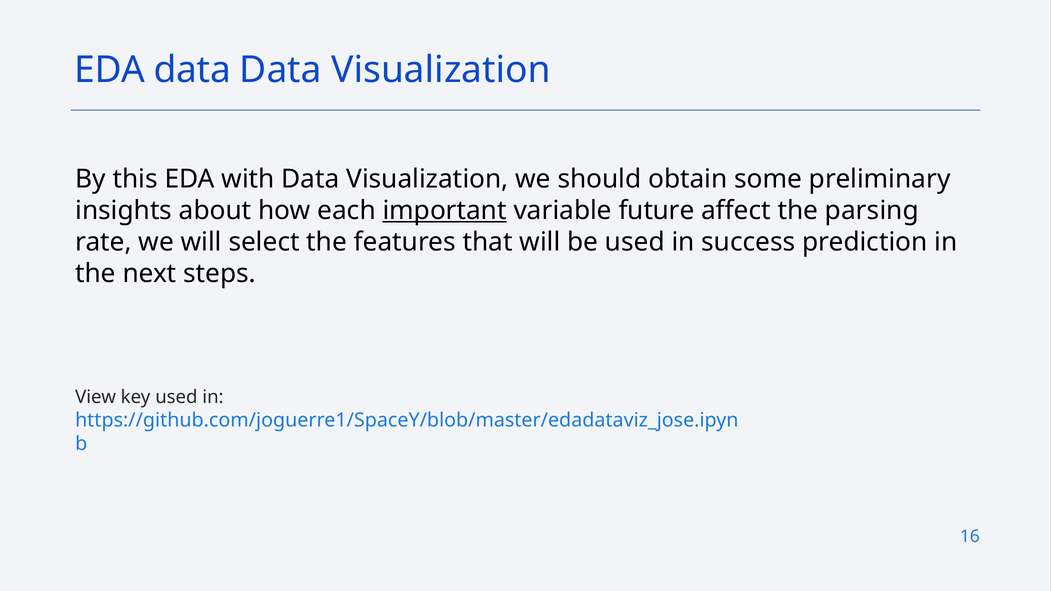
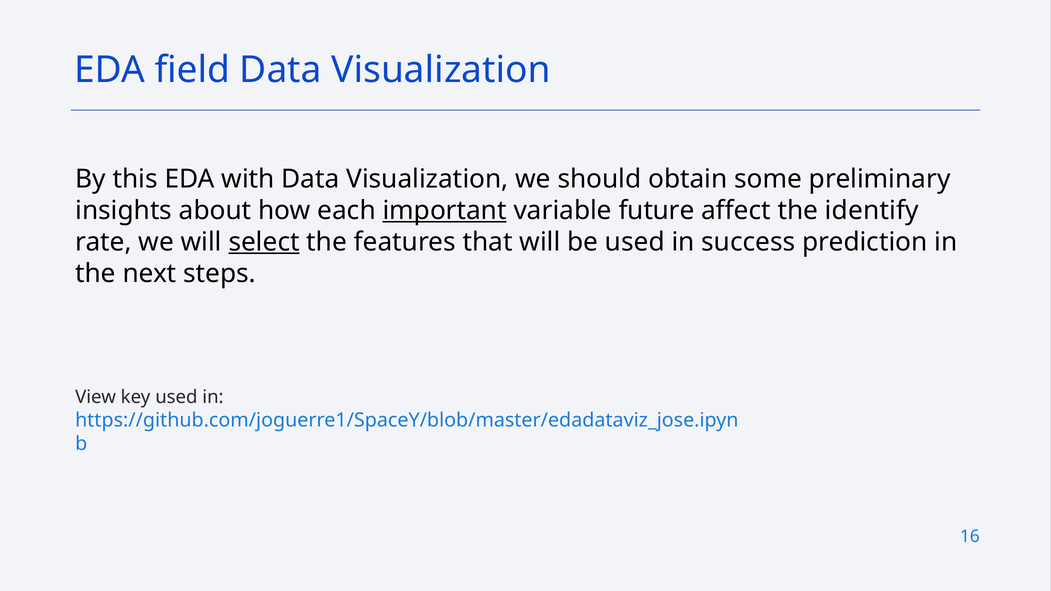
EDA data: data -> field
parsing: parsing -> identify
select underline: none -> present
